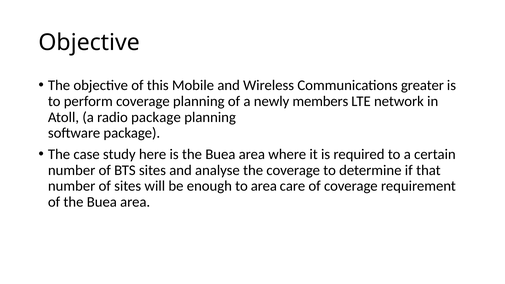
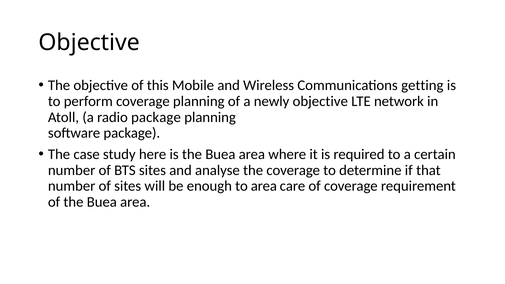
greater: greater -> getting
newly members: members -> objective
